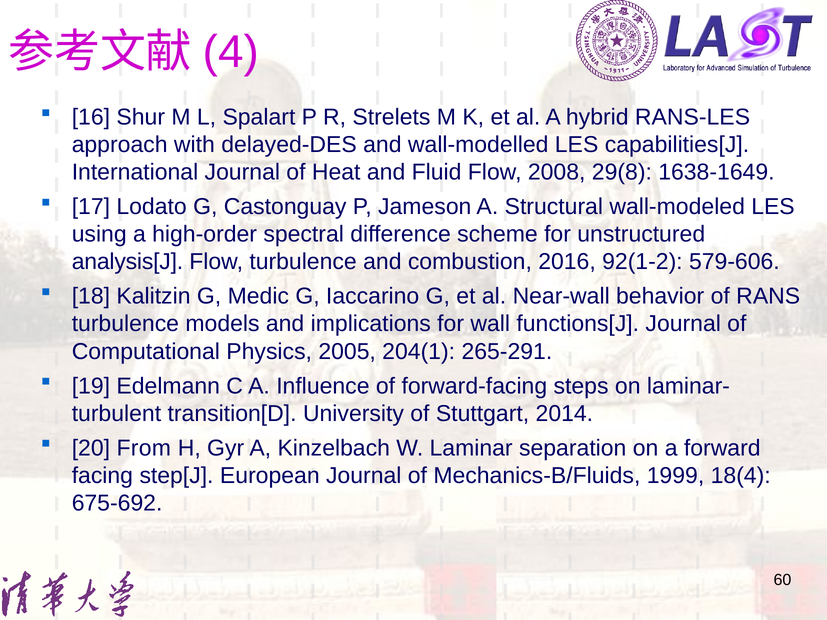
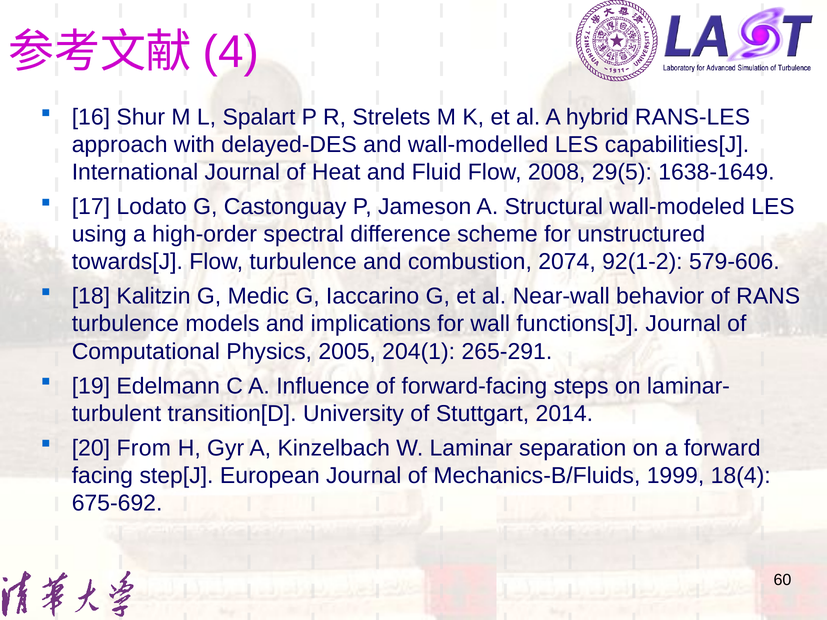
29(8: 29(8 -> 29(5
analysis[J: analysis[J -> towards[J
2016: 2016 -> 2074
